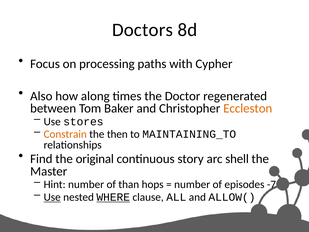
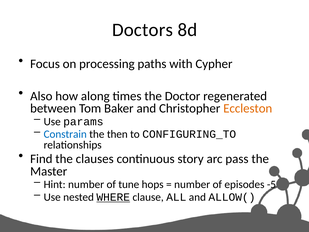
stores: stores -> params
Constrain colour: orange -> blue
MAINTAINING_TO: MAINTAINING_TO -> CONFIGURING_TO
original: original -> clauses
shell: shell -> pass
than: than -> tune
-7: -7 -> -5
Use at (52, 197) underline: present -> none
